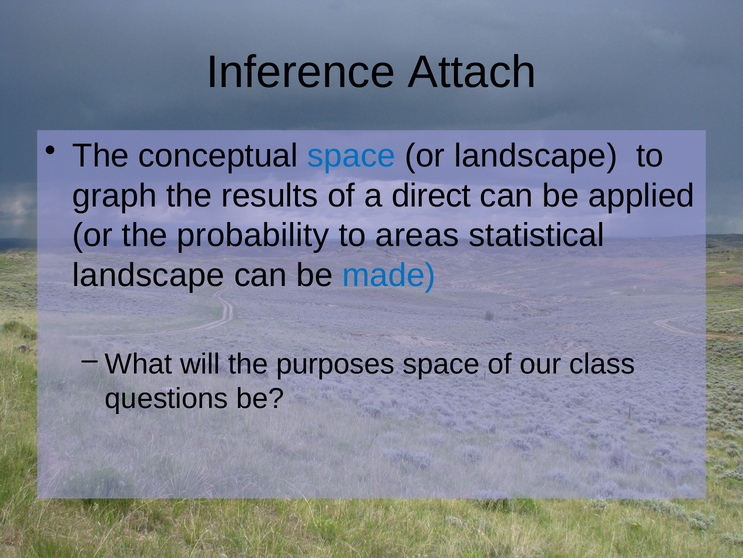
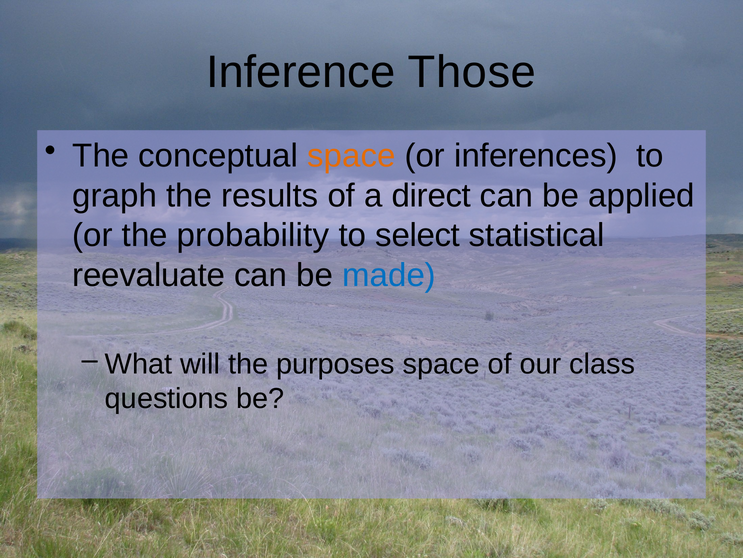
Attach: Attach -> Those
space at (351, 156) colour: blue -> orange
or landscape: landscape -> inferences
areas: areas -> select
landscape at (149, 275): landscape -> reevaluate
